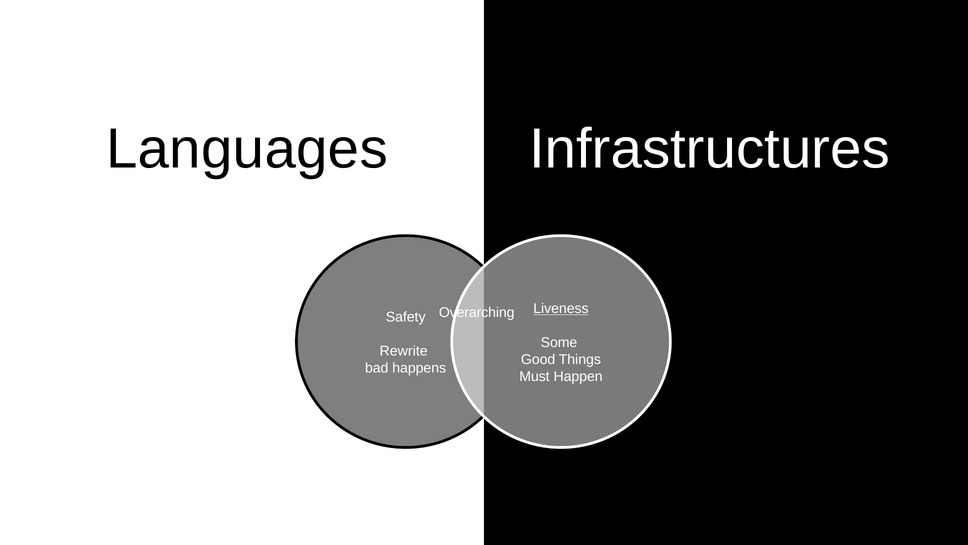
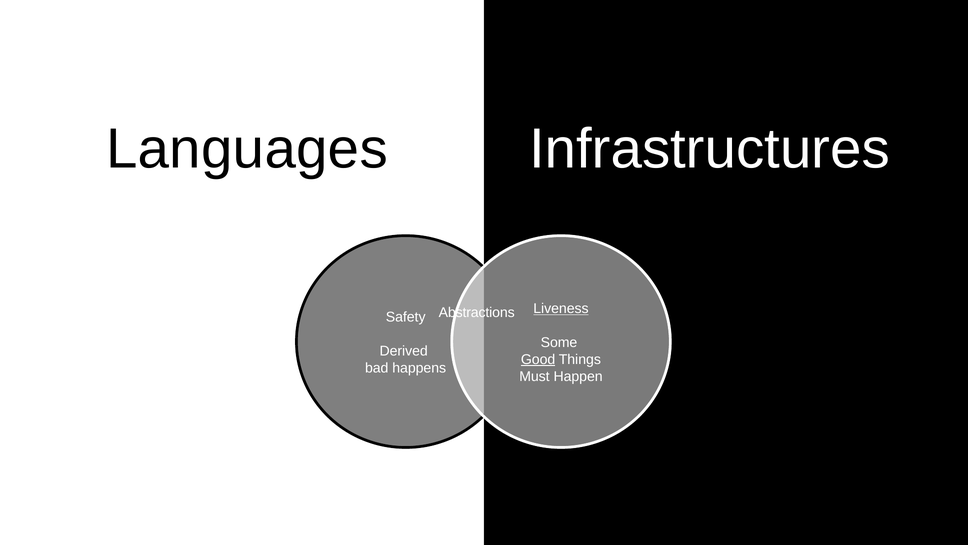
Overarching: Overarching -> Abstractions
Rewrite: Rewrite -> Derived
Good underline: none -> present
